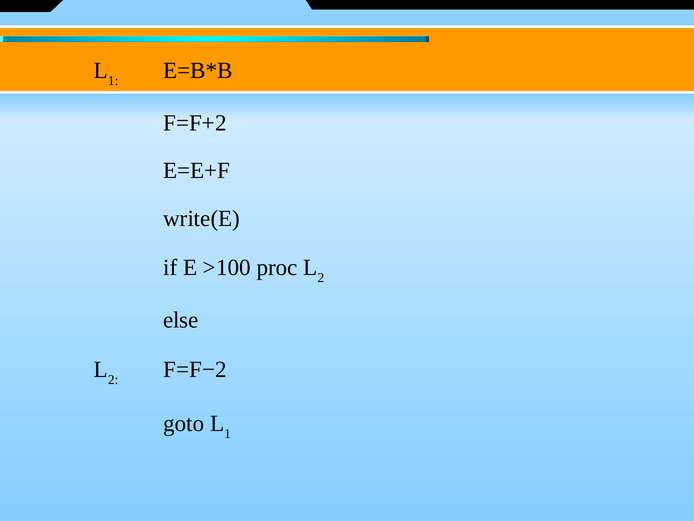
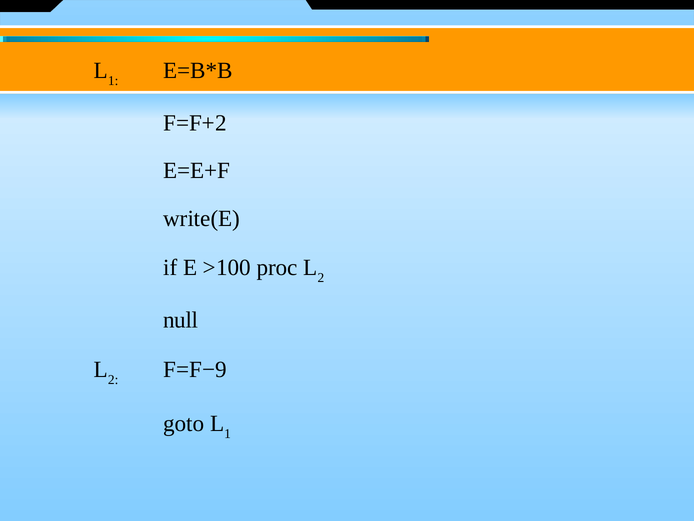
else: else -> null
F=F−2: F=F−2 -> F=F−9
